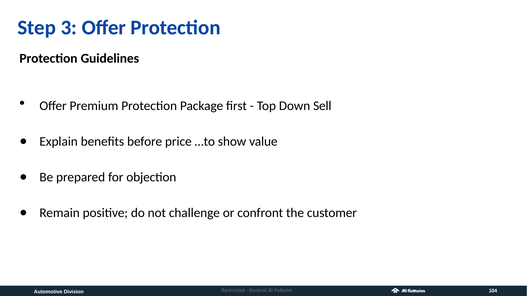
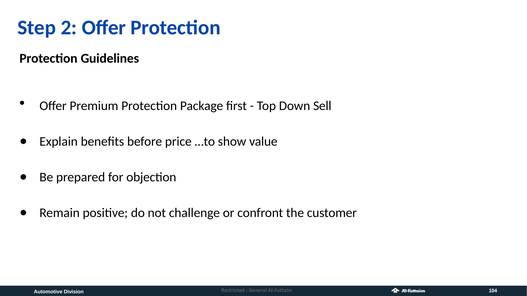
3: 3 -> 2
